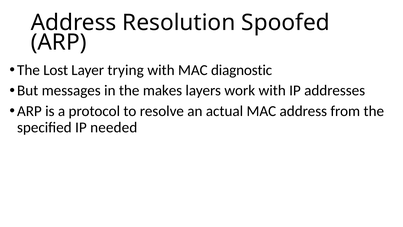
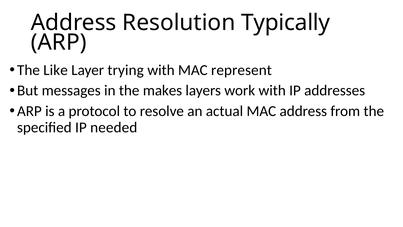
Spoofed: Spoofed -> Typically
Lost: Lost -> Like
diagnostic: diagnostic -> represent
